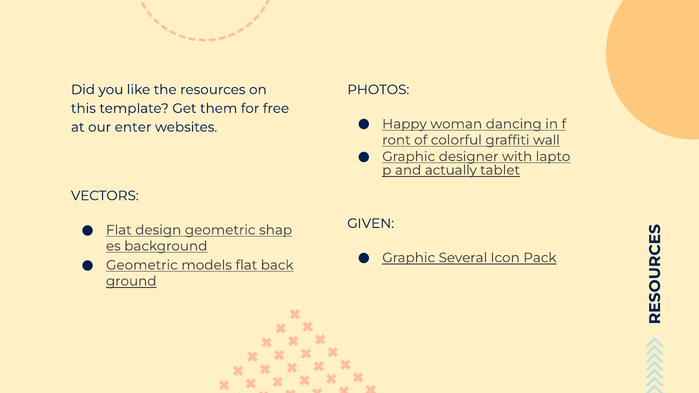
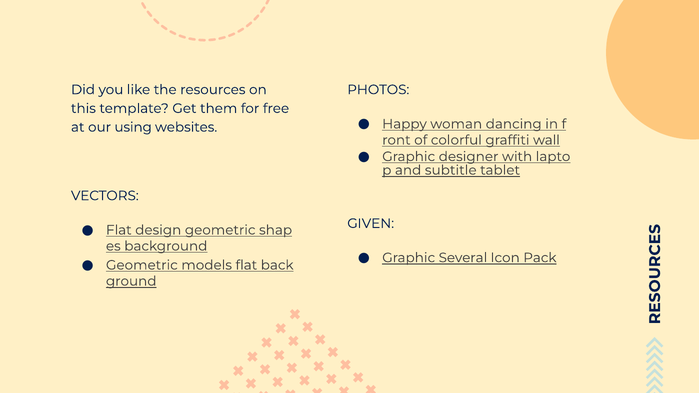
enter: enter -> using
actually: actually -> subtitle
